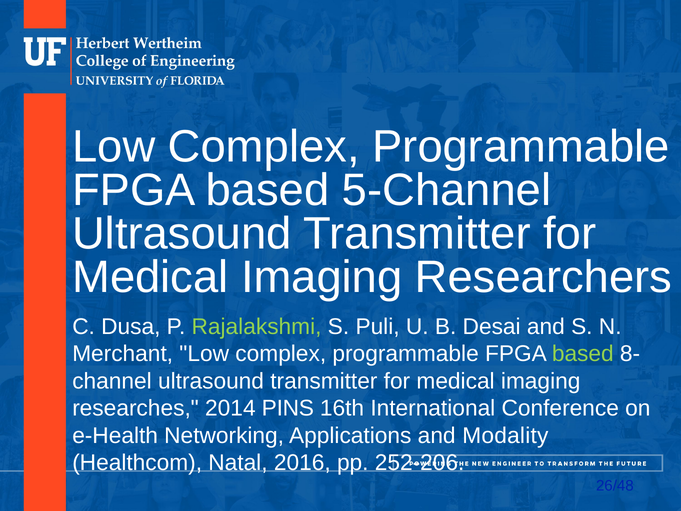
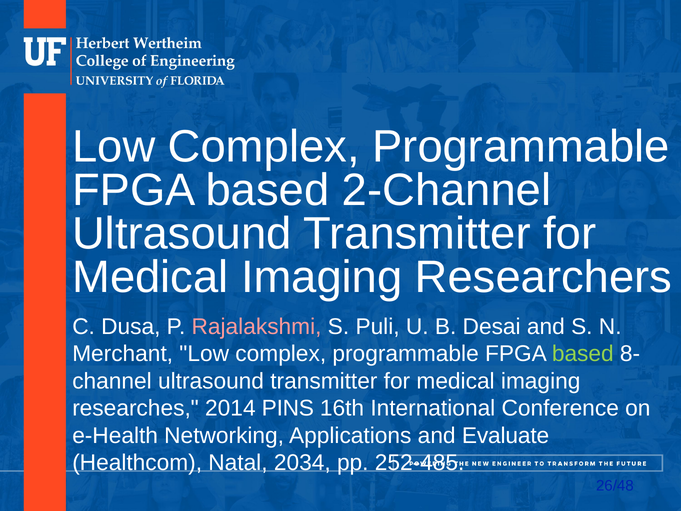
5-Channel: 5-Channel -> 2-Channel
Rajalakshmi colour: light green -> pink
Modality: Modality -> Evaluate
2016: 2016 -> 2034
252-206: 252-206 -> 252-485
